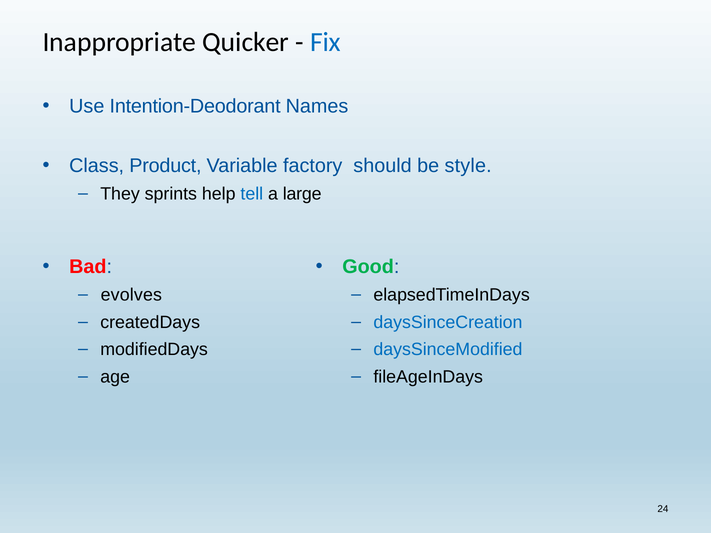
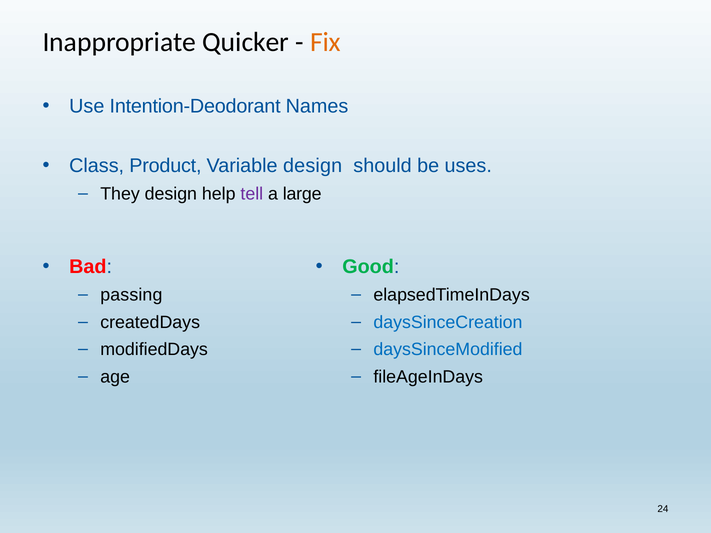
Fix colour: blue -> orange
Variable factory: factory -> design
style: style -> uses
They sprints: sprints -> design
tell colour: blue -> purple
evolves: evolves -> passing
